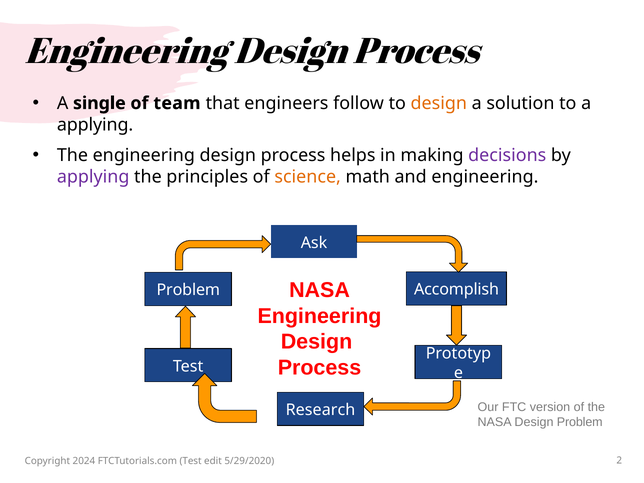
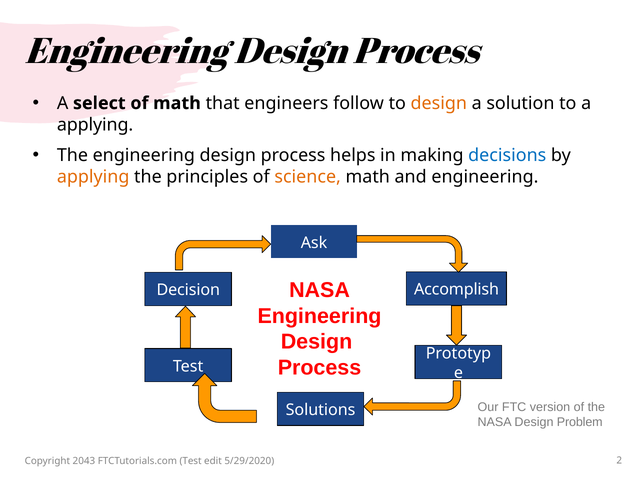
single: single -> select
of team: team -> math
decisions colour: purple -> blue
applying at (93, 177) colour: purple -> orange
Problem at (188, 290): Problem -> Decision
Research: Research -> Solutions
2024: 2024 -> 2043
